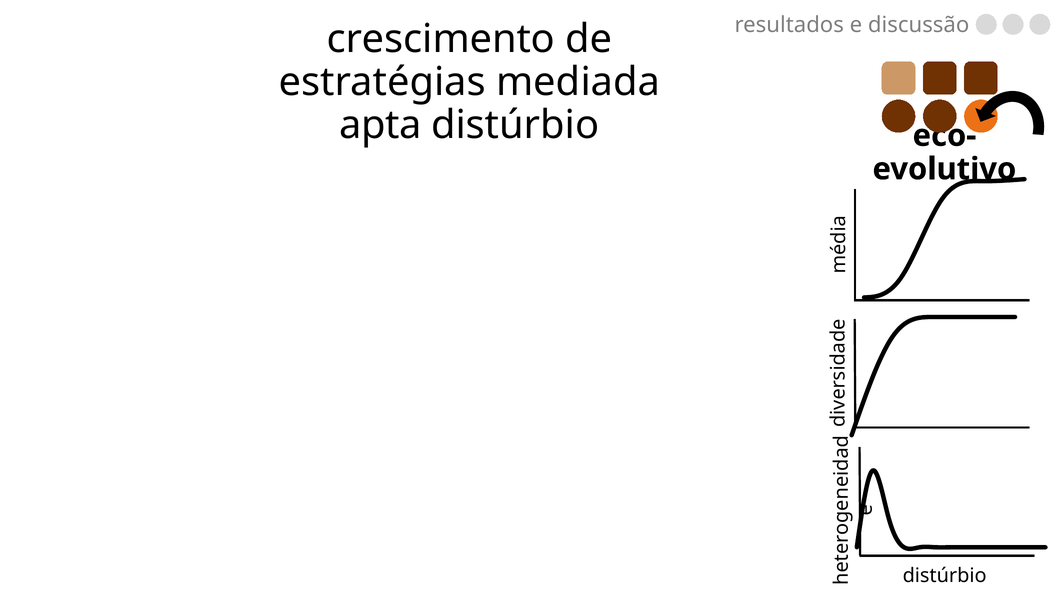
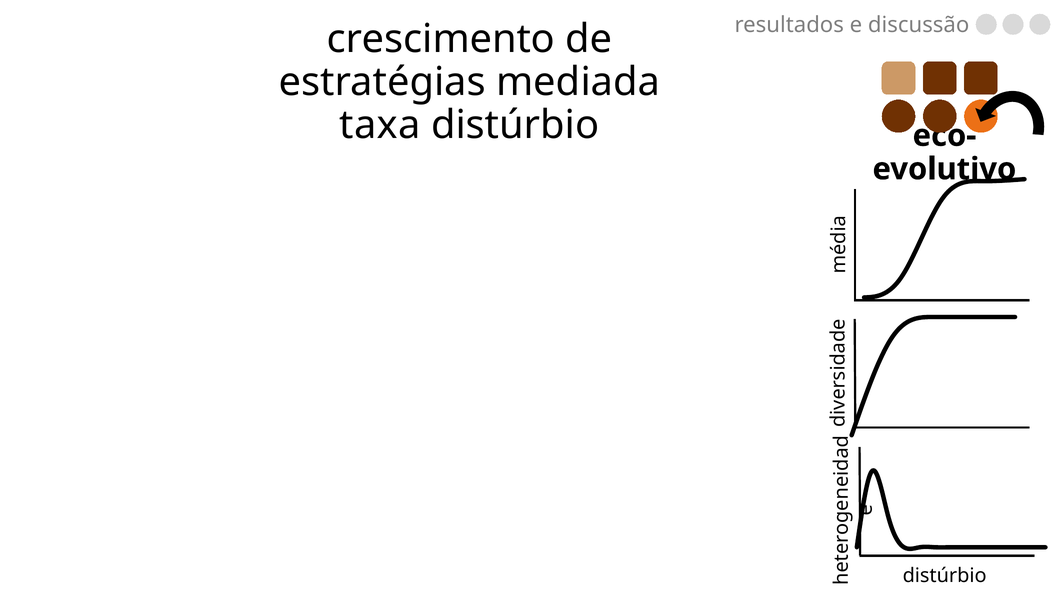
apta: apta -> taxa
